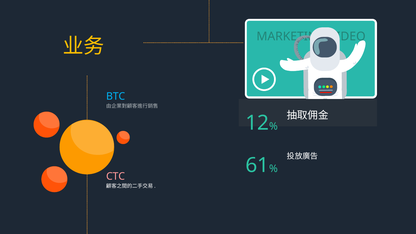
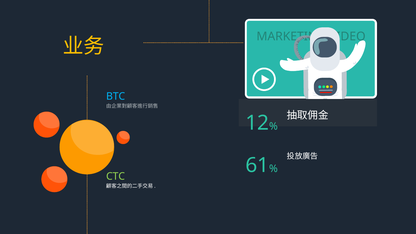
CTC colour: pink -> light green
